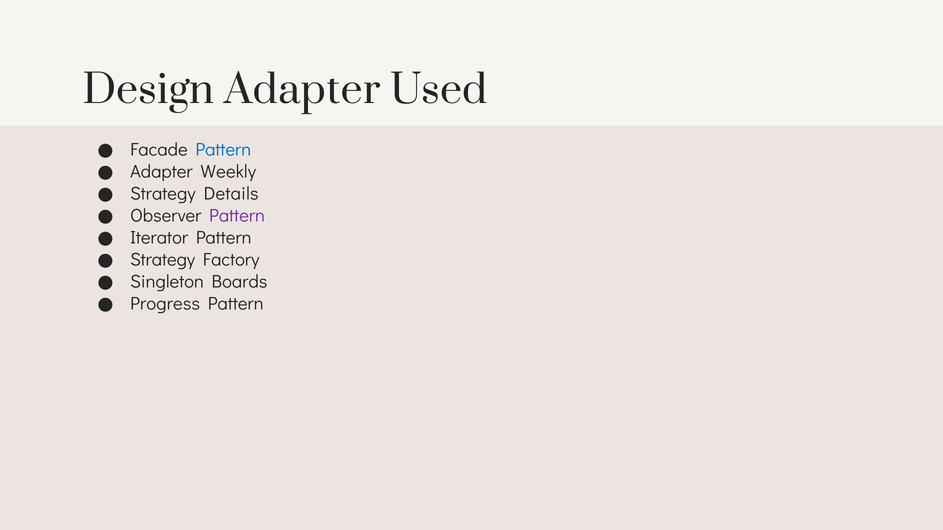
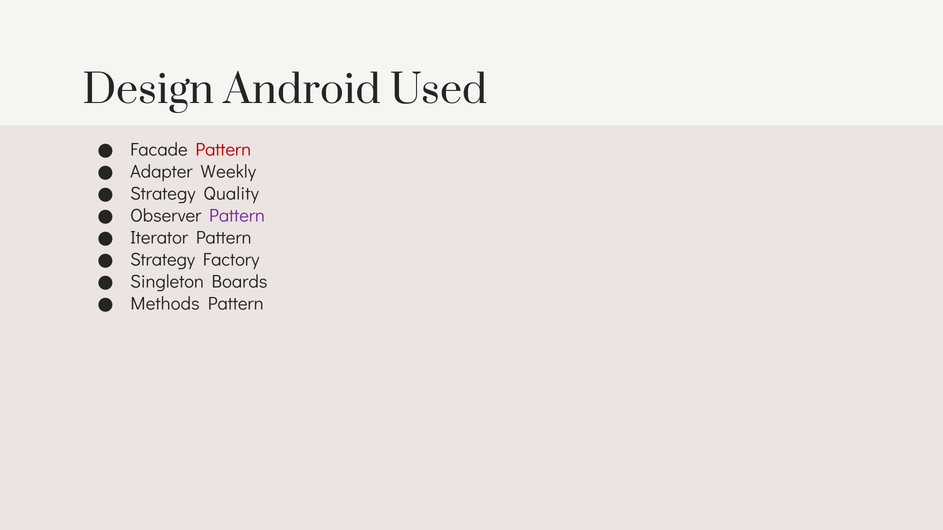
Design Adapter: Adapter -> Android
Pattern at (223, 150) colour: blue -> red
Details: Details -> Quality
Progress: Progress -> Methods
